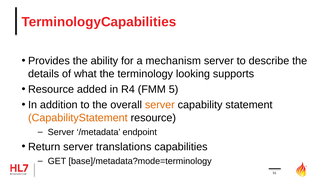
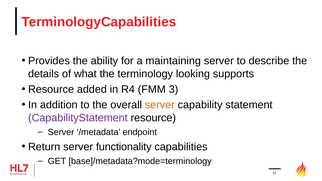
mechanism: mechanism -> maintaining
5: 5 -> 3
CapabilityStatement colour: orange -> purple
translations: translations -> functionality
